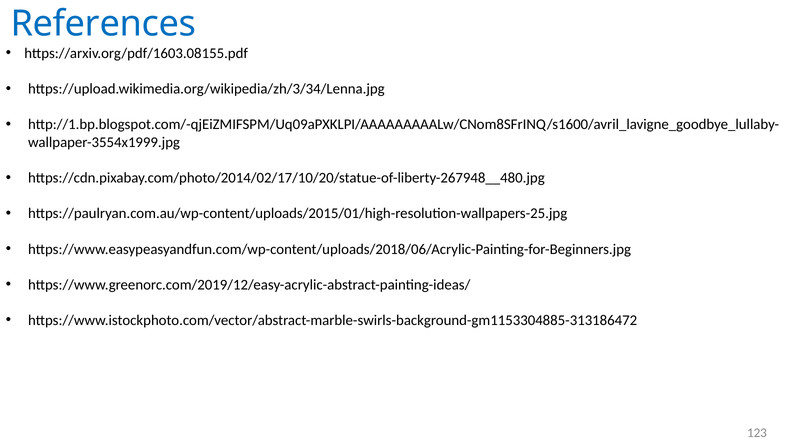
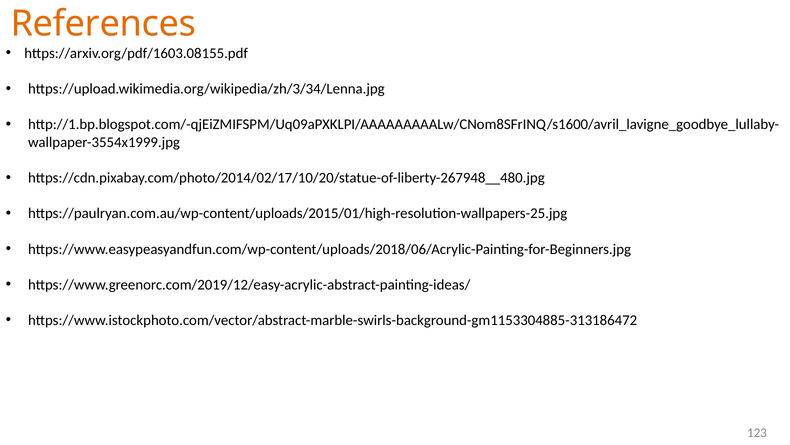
References colour: blue -> orange
